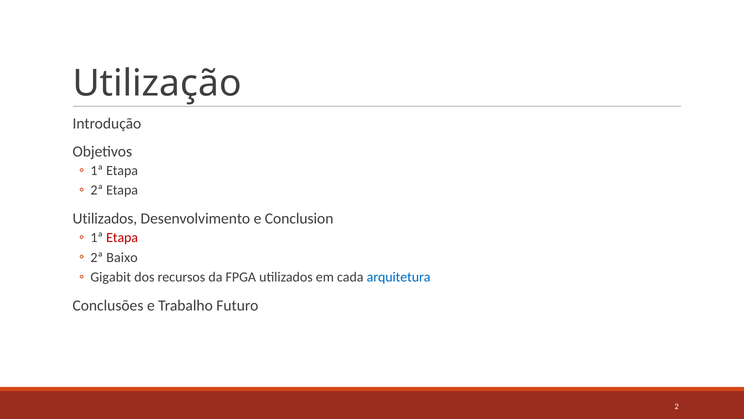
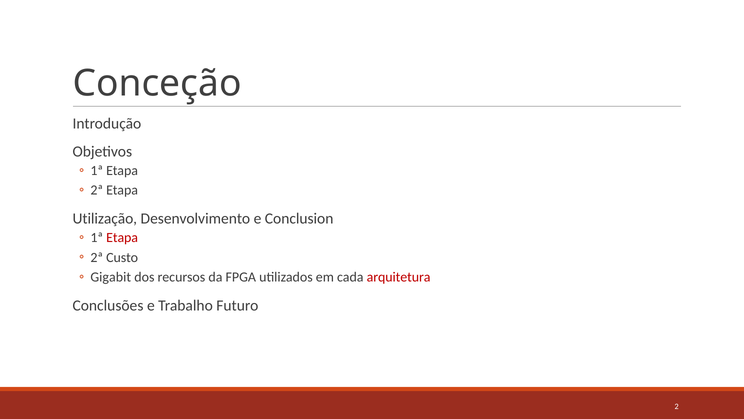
Utilização: Utilização -> Conceção
Utilizados at (105, 218): Utilizados -> Utilização
Baixo: Baixo -> Custo
arquitetura colour: blue -> red
